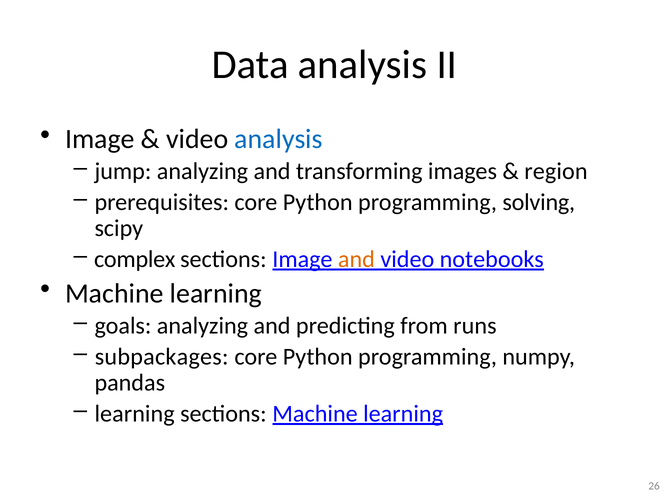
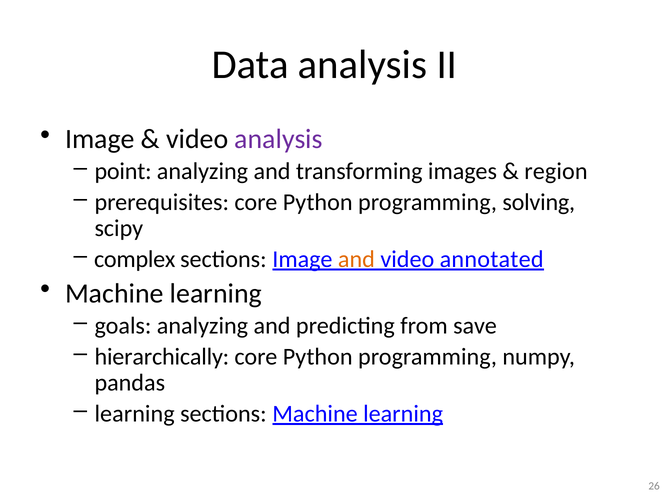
analysis at (279, 139) colour: blue -> purple
jump: jump -> point
notebooks: notebooks -> annotated
runs: runs -> save
subpackages: subpackages -> hierarchically
